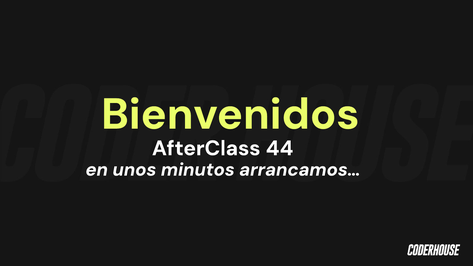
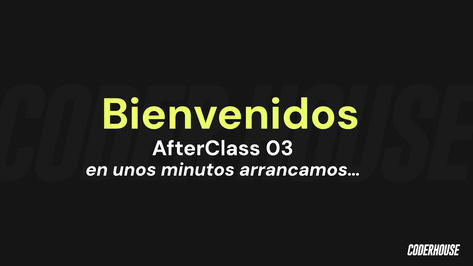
44: 44 -> 03
